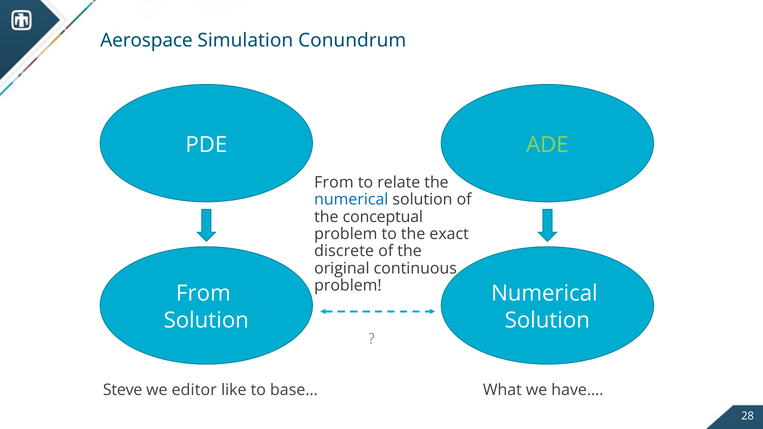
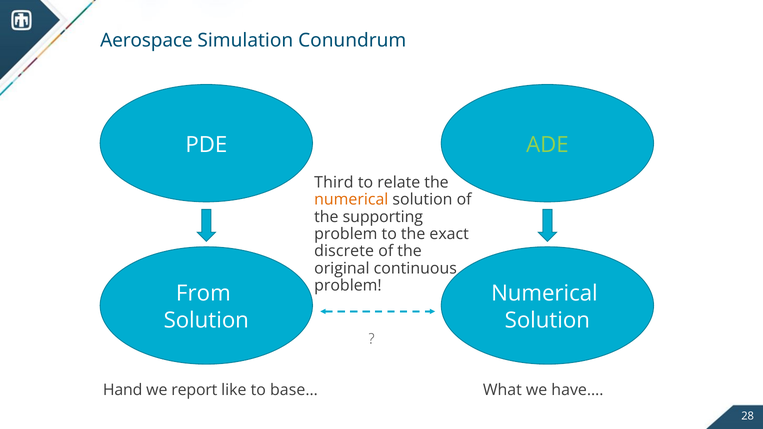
From at (334, 183): From -> Third
numerical at (351, 200) colour: blue -> orange
conceptual: conceptual -> supporting
Steve: Steve -> Hand
editor: editor -> report
